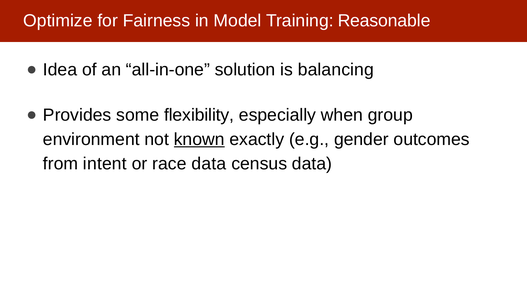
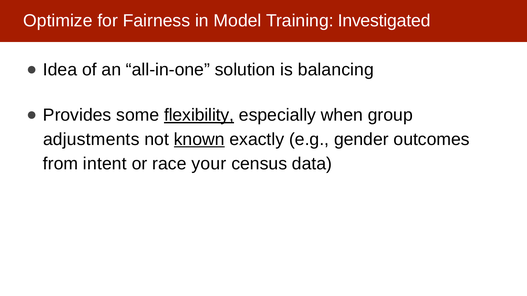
Reasonable: Reasonable -> Investigated
flexibility underline: none -> present
environment: environment -> adjustments
race data: data -> your
